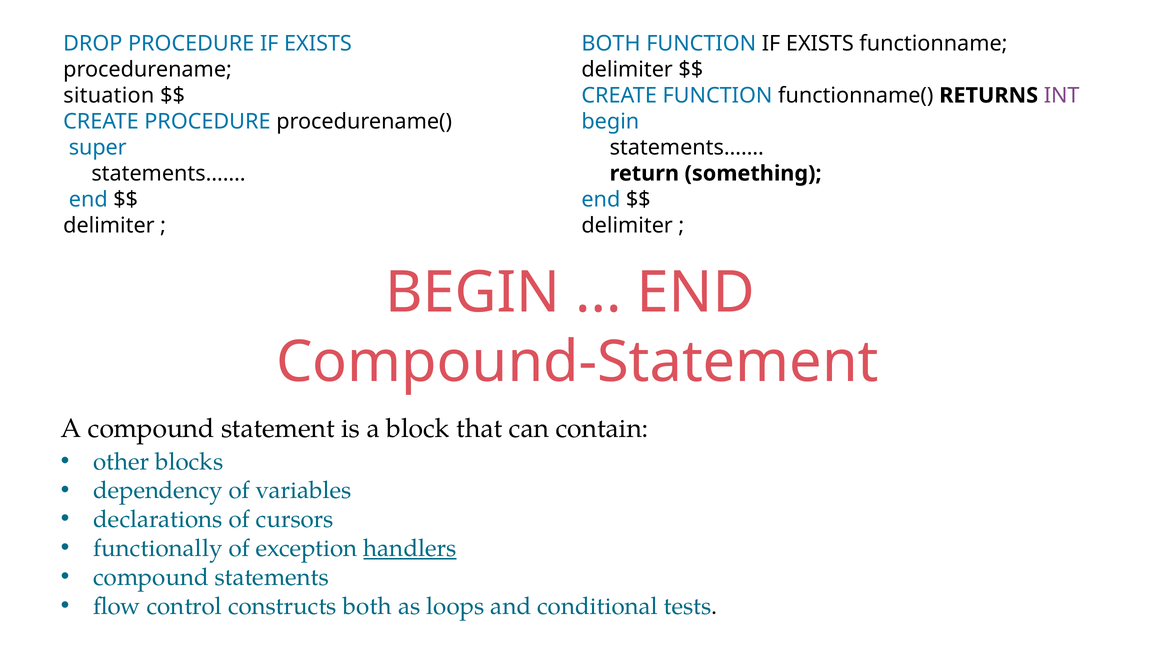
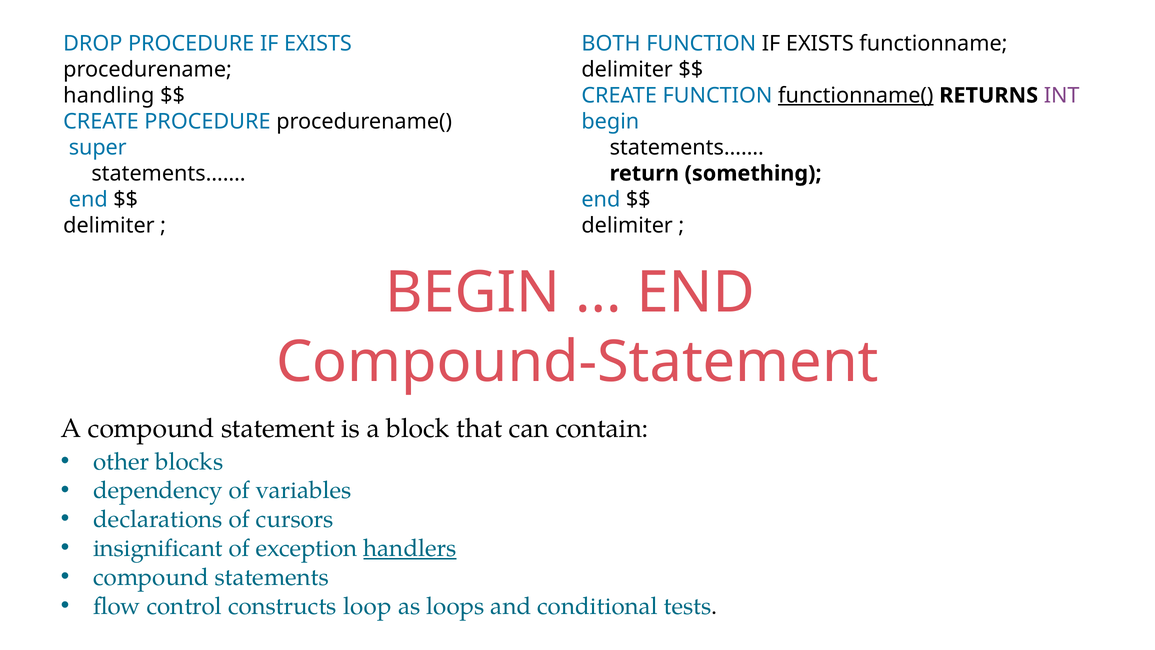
situation: situation -> handling
functionname( underline: none -> present
functionally: functionally -> insignificant
constructs both: both -> loop
